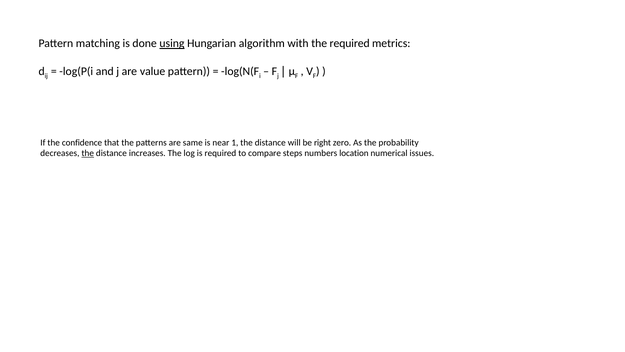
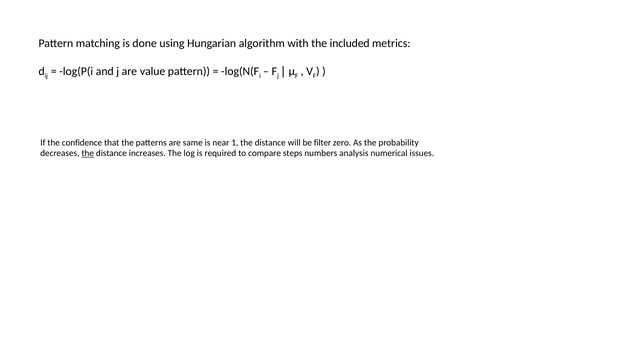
using underline: present -> none
the required: required -> included
right: right -> filter
location: location -> analysis
